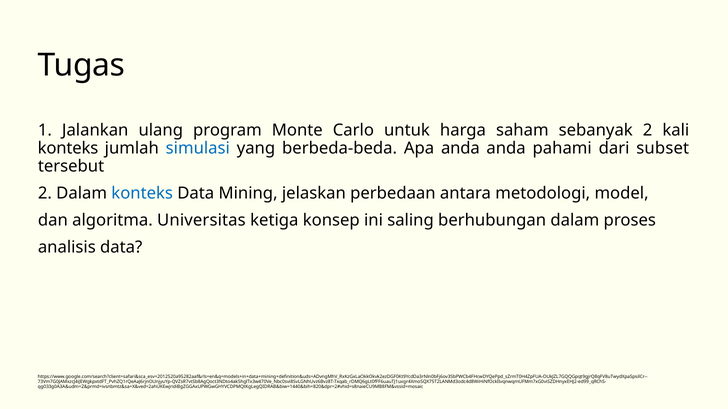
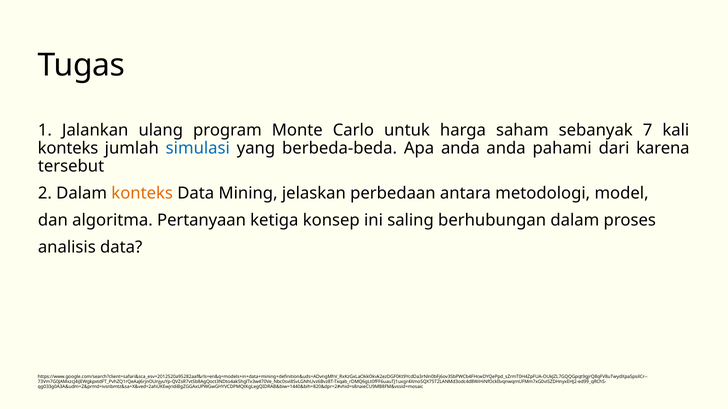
sebanyak 2: 2 -> 7
subset: subset -> karena
konteks at (142, 193) colour: blue -> orange
Universitas: Universitas -> Pertanyaan
